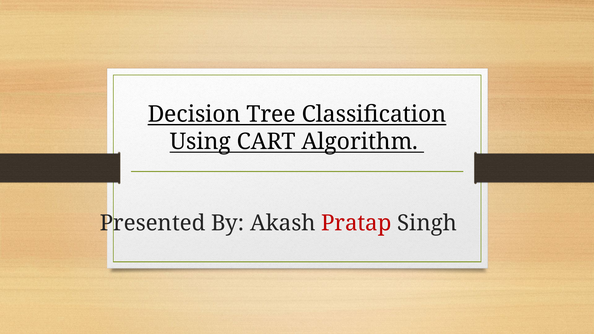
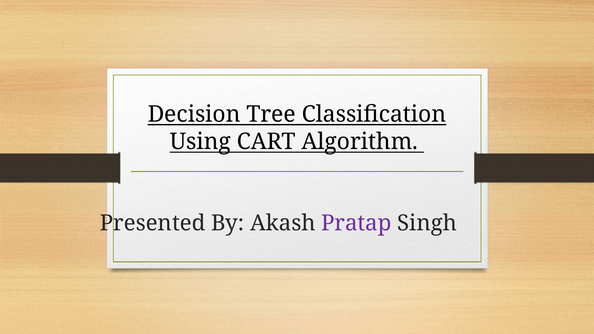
Pratap colour: red -> purple
